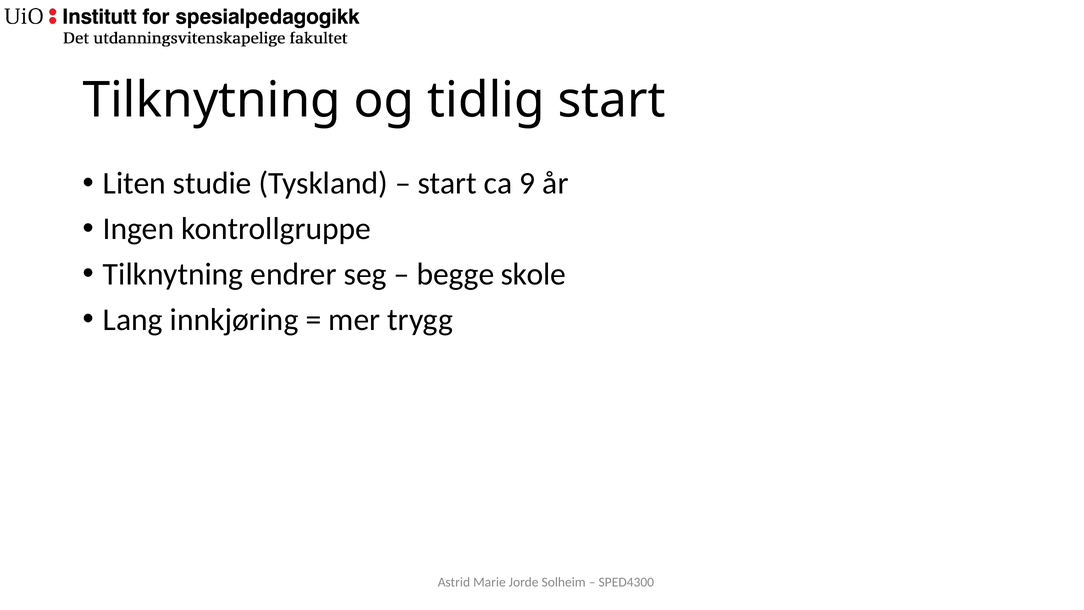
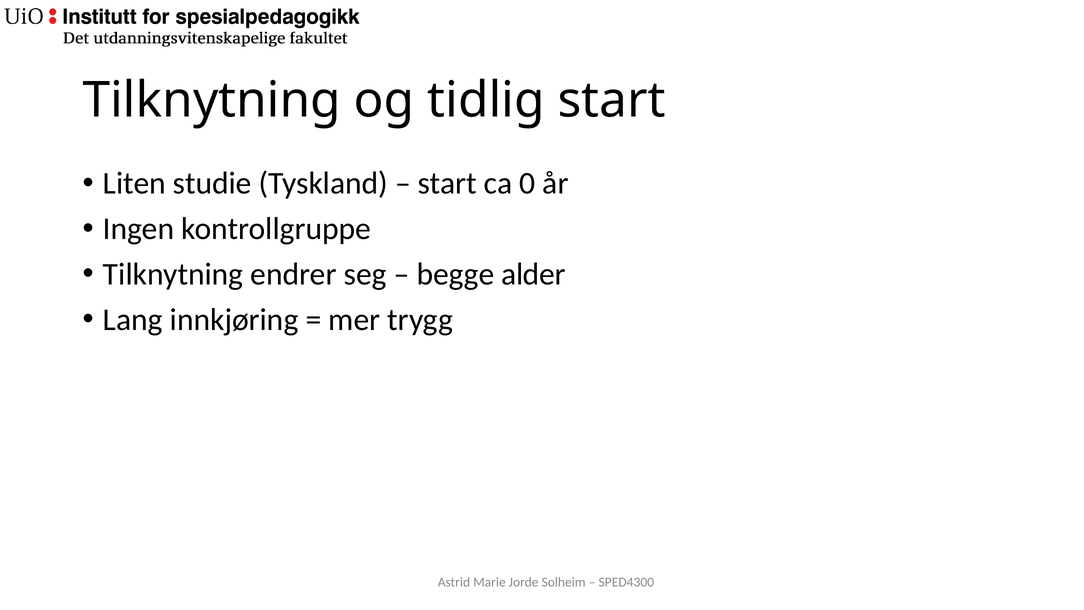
9: 9 -> 0
skole: skole -> alder
